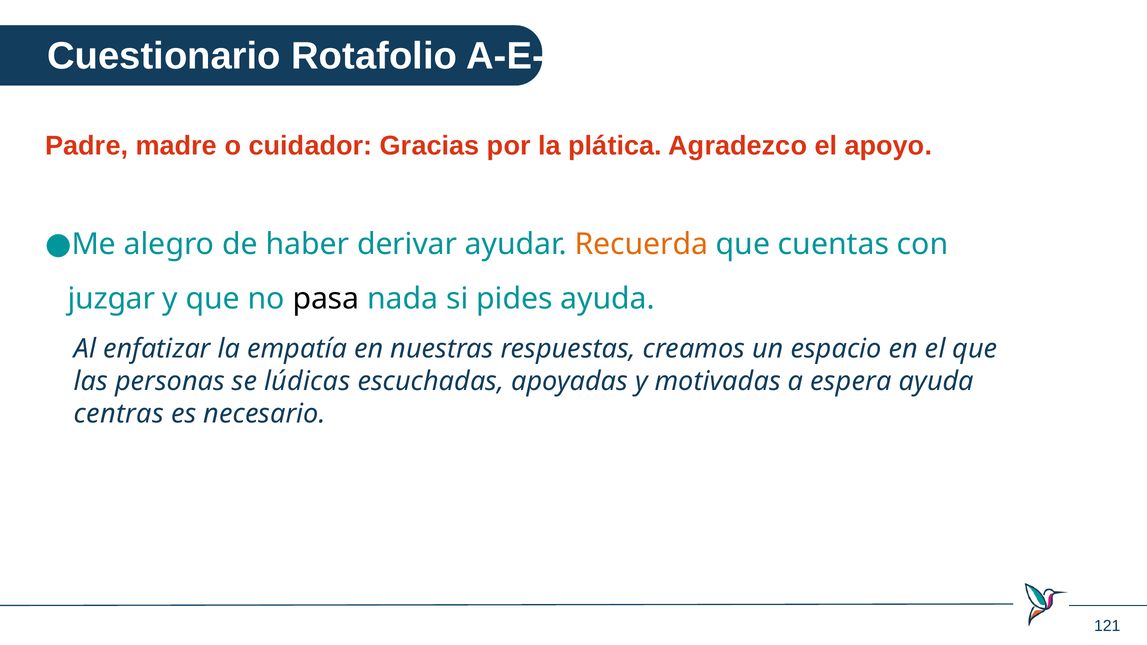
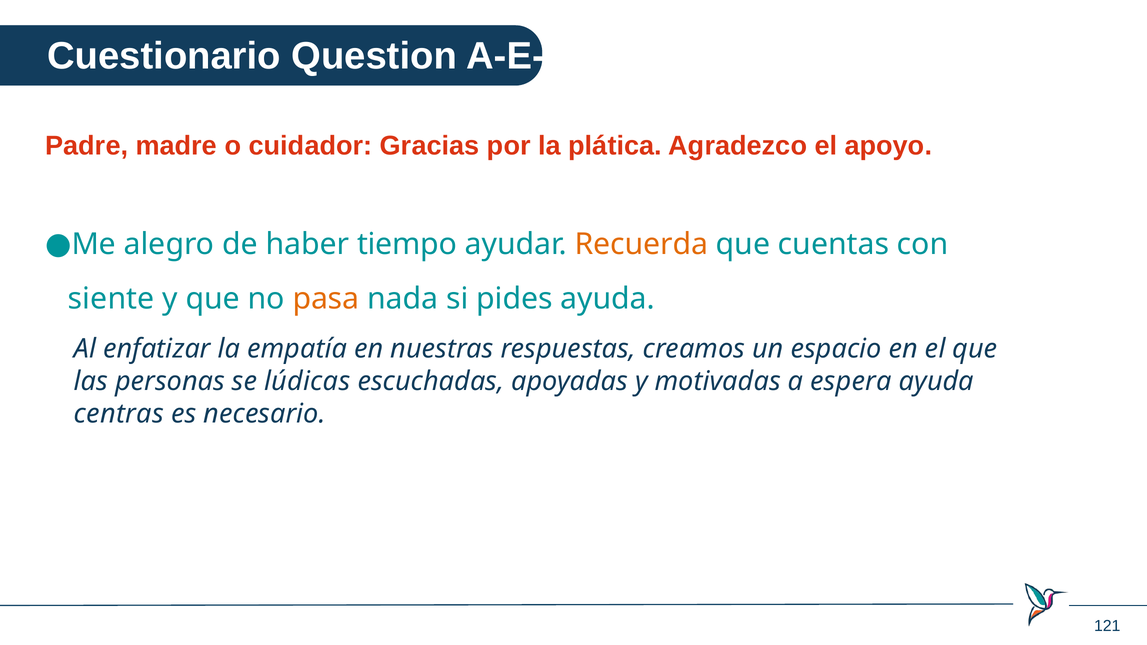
Rotafolio: Rotafolio -> Question
derivar: derivar -> tiempo
juzgar: juzgar -> siente
pasa colour: black -> orange
